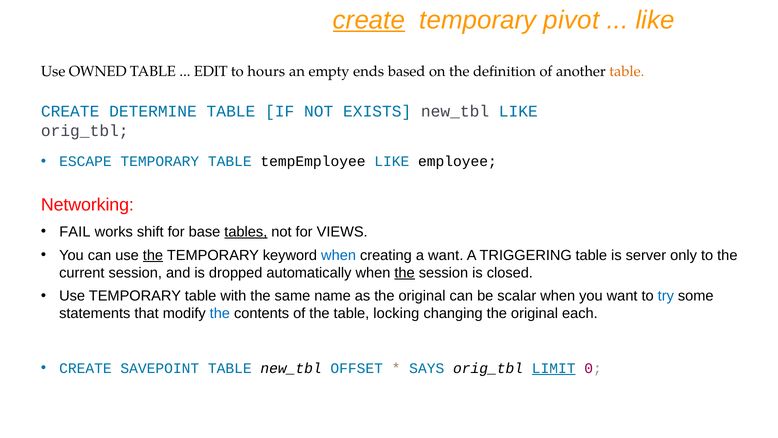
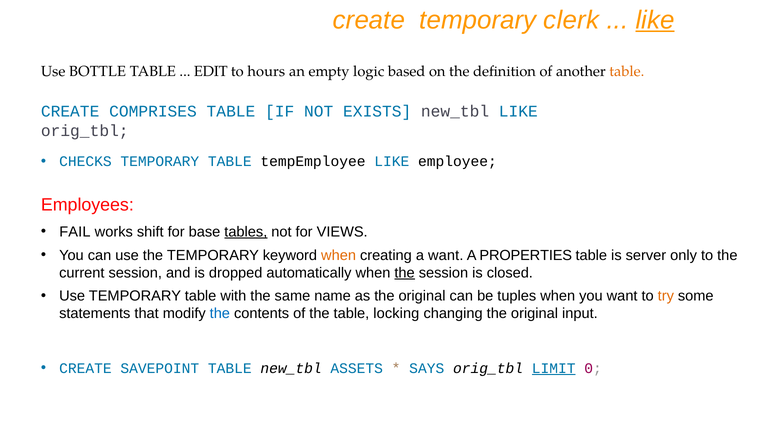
create at (369, 20) underline: present -> none
pivot: pivot -> clerk
like at (655, 20) underline: none -> present
OWNED: OWNED -> BOTTLE
ends: ends -> logic
DETERMINE: DETERMINE -> COMPRISES
ESCAPE: ESCAPE -> CHECKS
Networking: Networking -> Employees
the at (153, 255) underline: present -> none
when at (339, 255) colour: blue -> orange
TRIGGERING: TRIGGERING -> PROPERTIES
scalar: scalar -> tuples
try colour: blue -> orange
each: each -> input
OFFSET: OFFSET -> ASSETS
